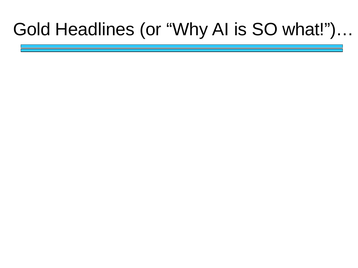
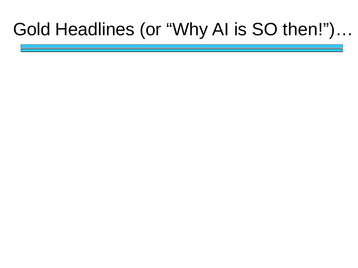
what!”)…: what!”)… -> then!”)…
